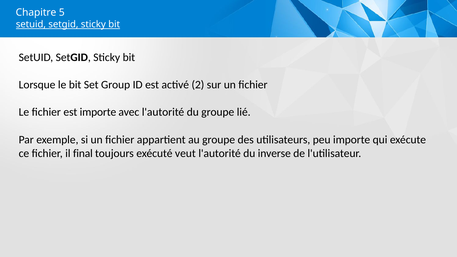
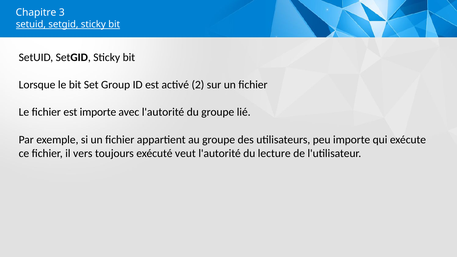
5: 5 -> 3
final: final -> vers
inverse: inverse -> lecture
